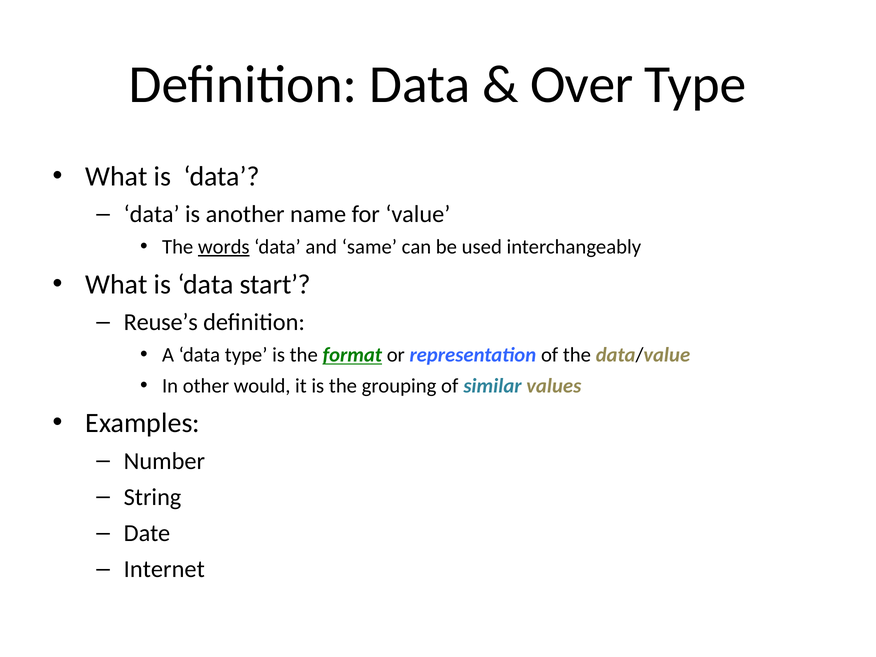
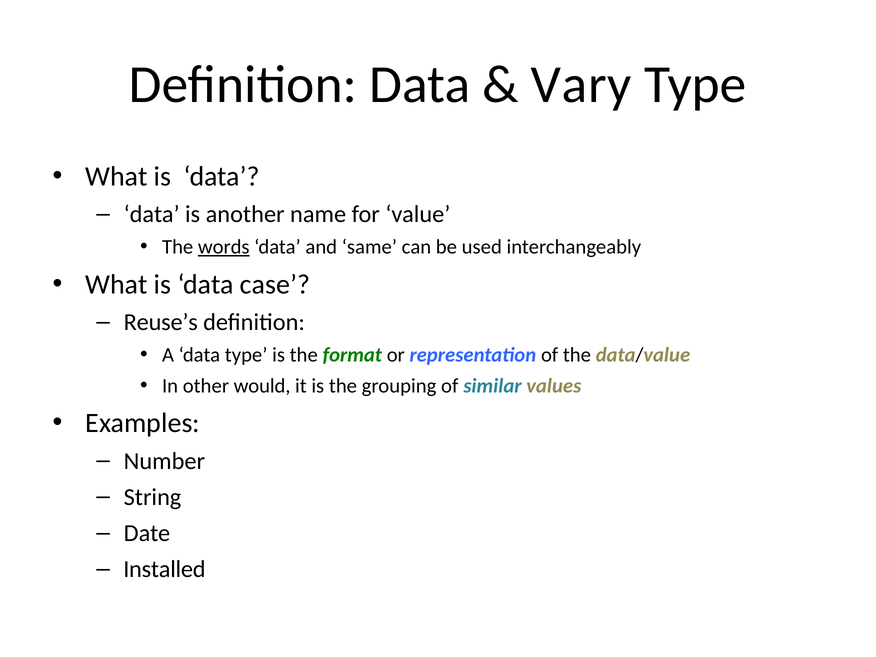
Over: Over -> Vary
start: start -> case
format underline: present -> none
Internet: Internet -> Installed
